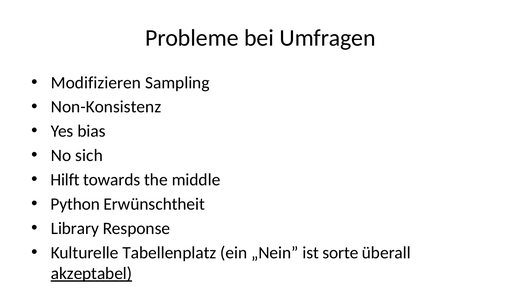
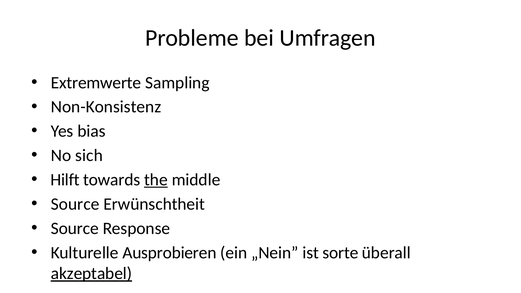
Modifizieren: Modifizieren -> Extremwerte
the underline: none -> present
Python at (75, 204): Python -> Source
Library at (75, 228): Library -> Source
Tabellenplatz: Tabellenplatz -> Ausprobieren
